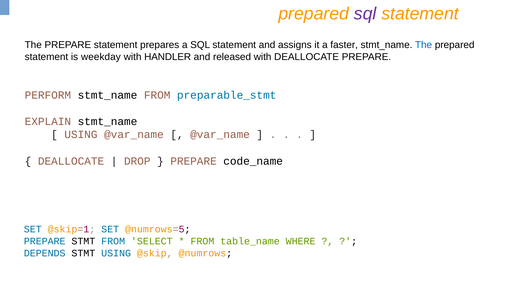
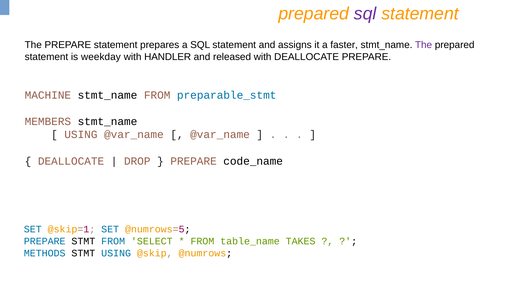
The at (424, 45) colour: blue -> purple
PERFORM: PERFORM -> MACHINE
EXPLAIN: EXPLAIN -> MEMBERS
WHERE: WHERE -> TAKES
DEPENDS: DEPENDS -> METHODS
